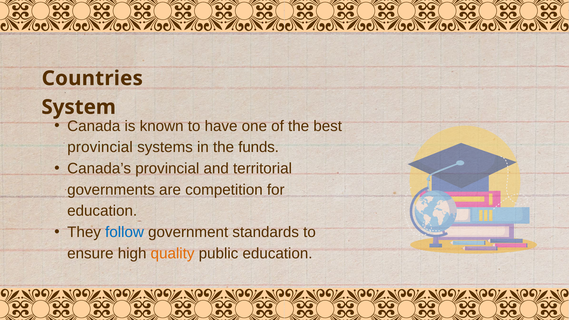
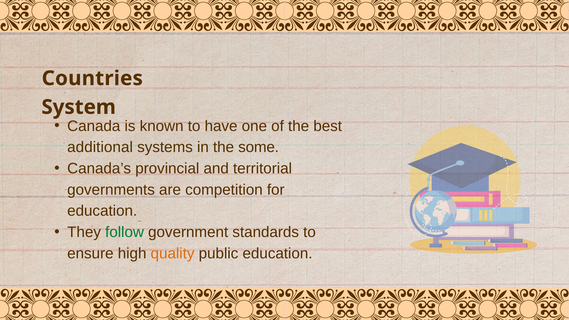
provincial at (100, 147): provincial -> additional
funds: funds -> some
follow colour: blue -> green
